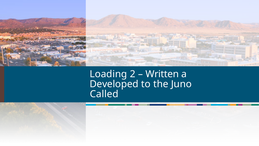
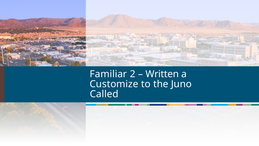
Loading: Loading -> Familiar
Developed: Developed -> Customize
